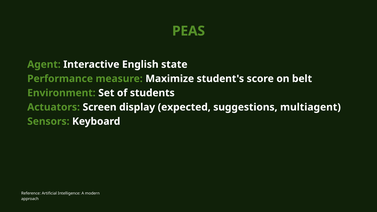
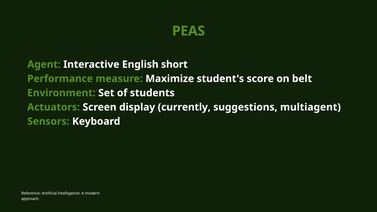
state: state -> short
expected: expected -> currently
